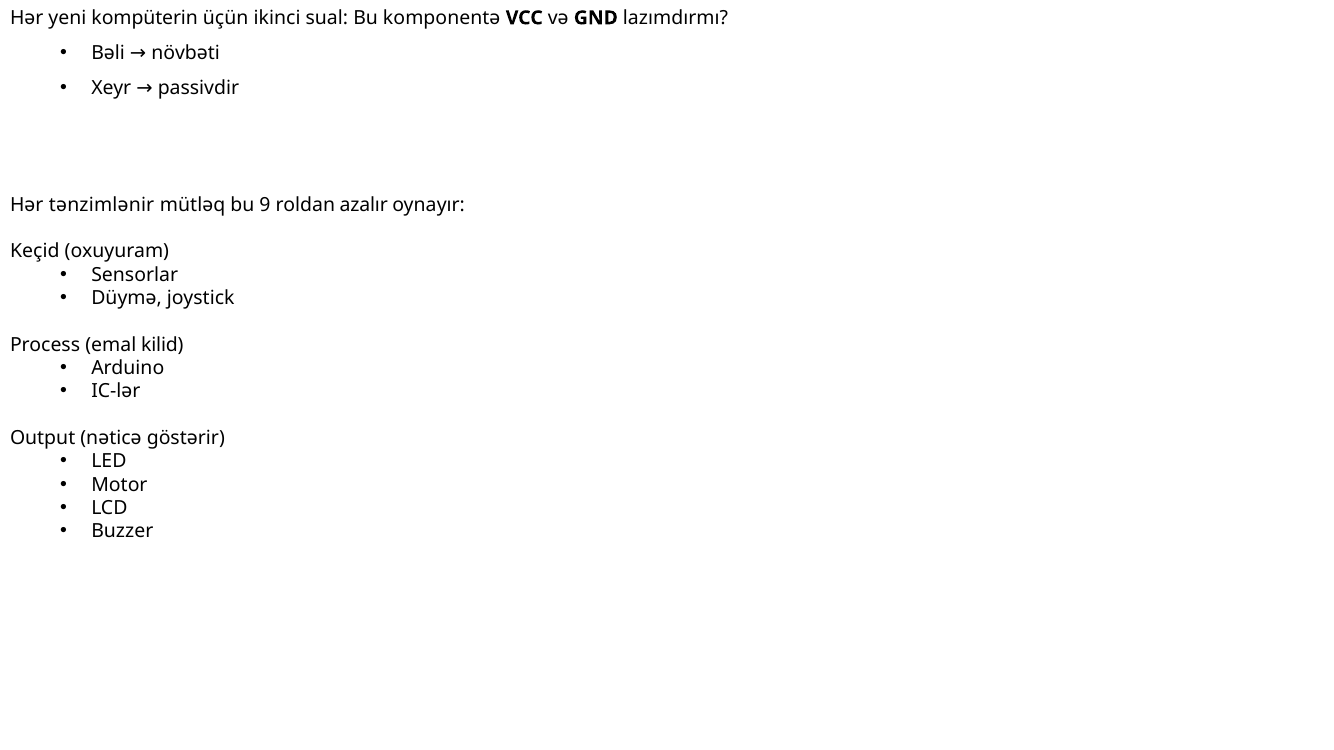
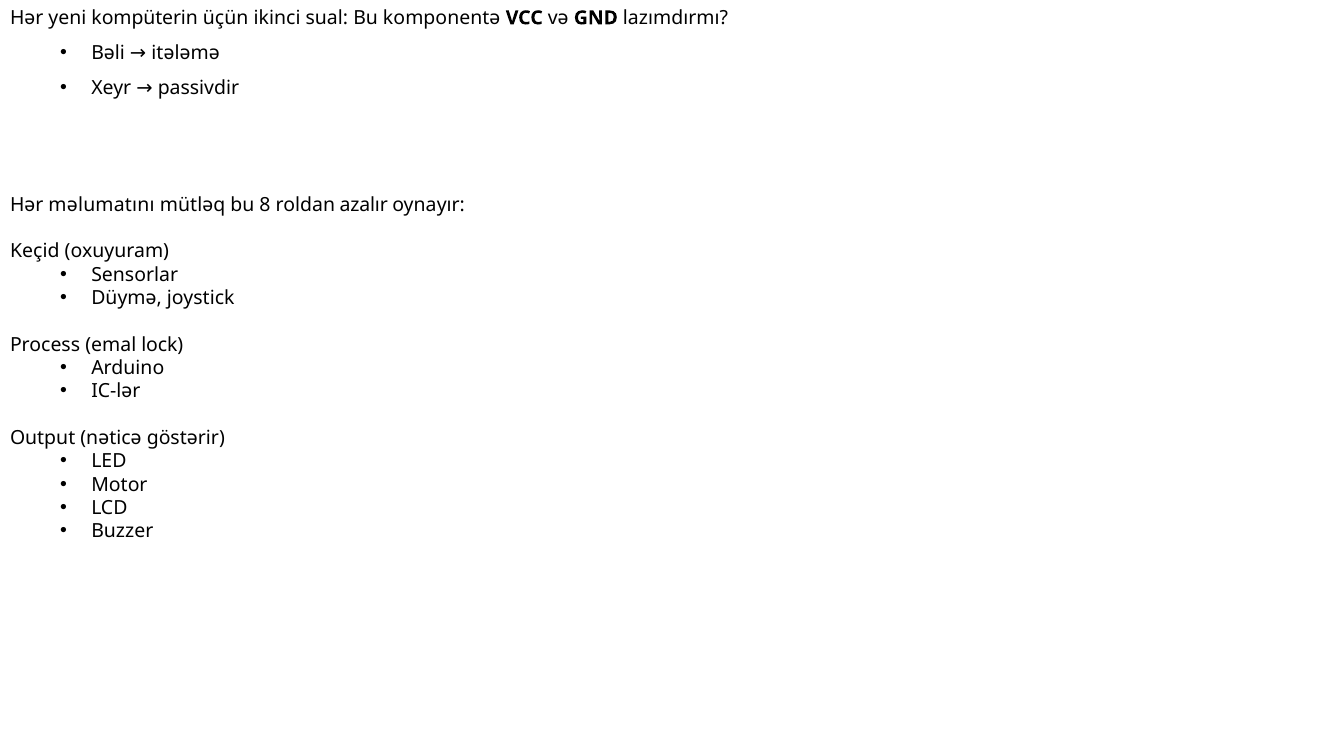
növbəti: növbəti -> itələmə
tənzimlənir: tənzimlənir -> məlumatını
9: 9 -> 8
kilid: kilid -> lock
